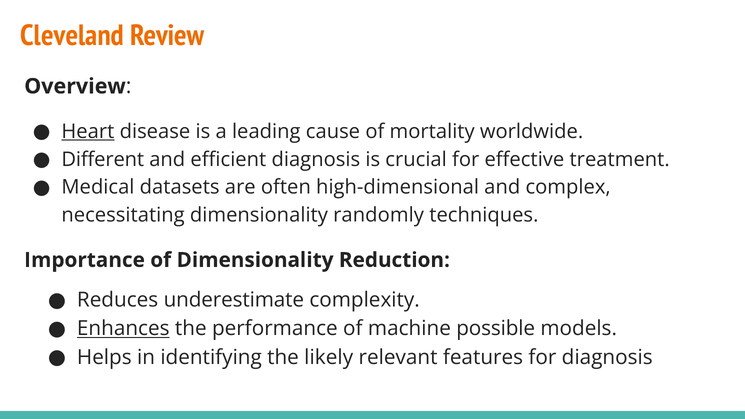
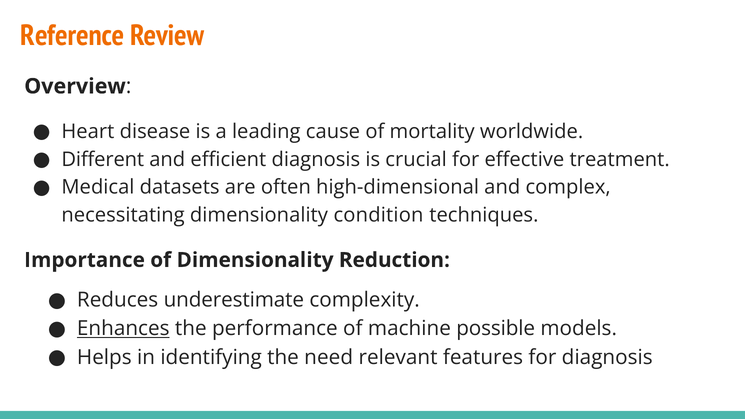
Cleveland: Cleveland -> Reference
Heart underline: present -> none
randomly: randomly -> condition
likely: likely -> need
